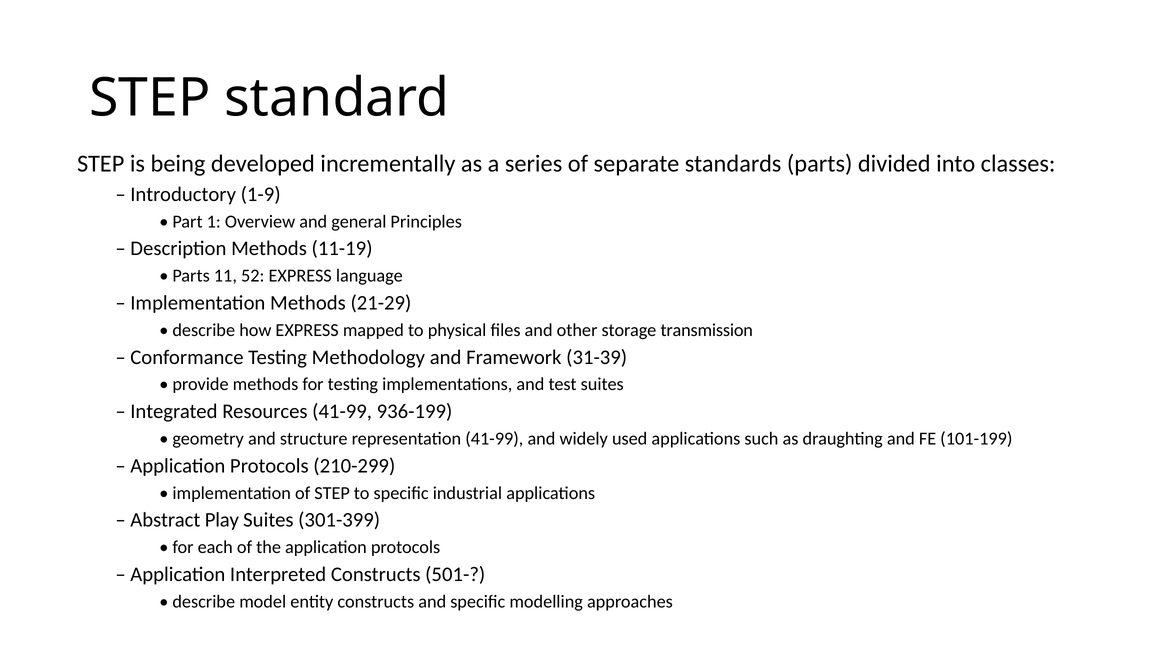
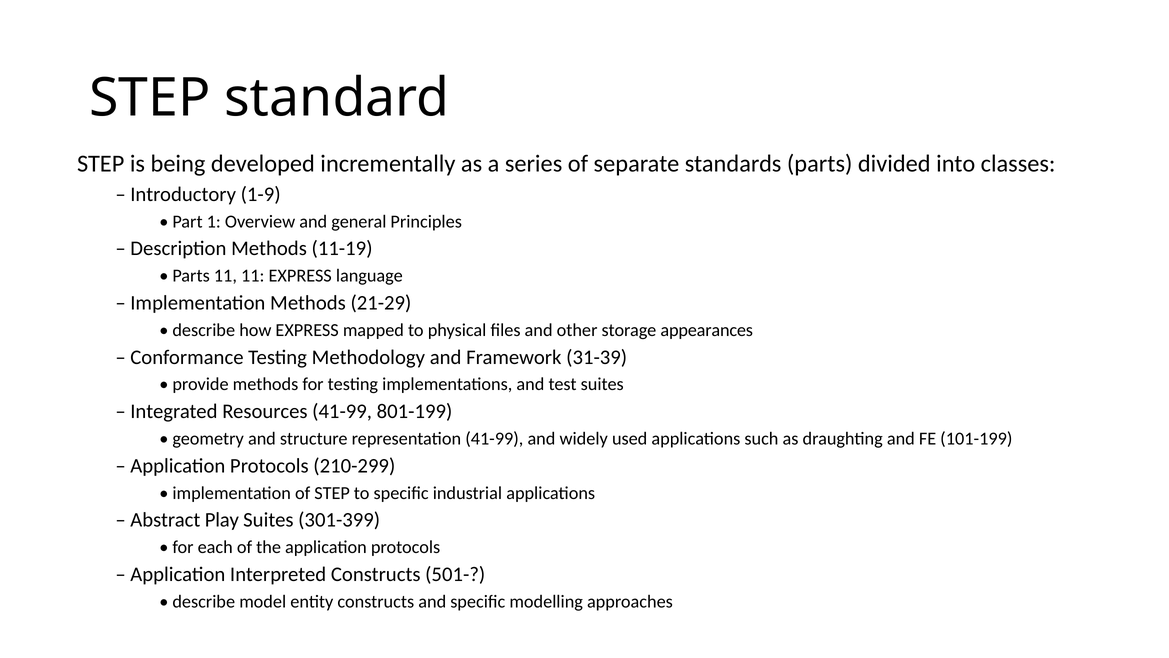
11 52: 52 -> 11
transmission: transmission -> appearances
936-199: 936-199 -> 801-199
